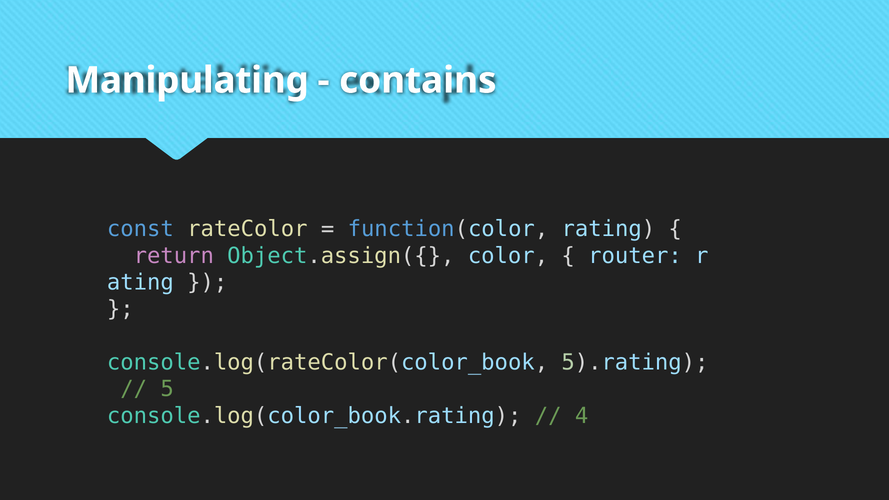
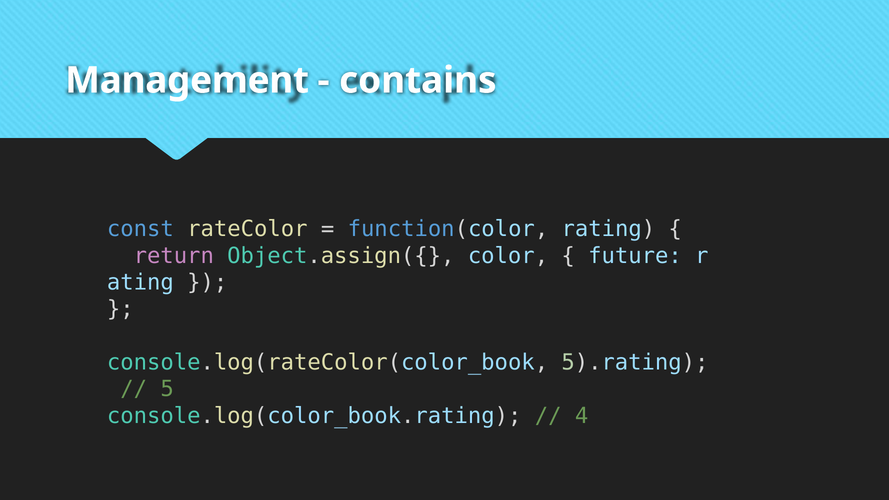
Manipulating: Manipulating -> Management
router: router -> future
